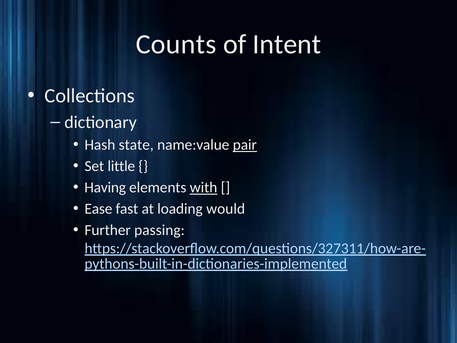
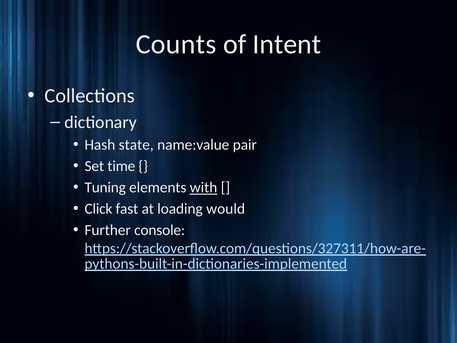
pair underline: present -> none
little: little -> time
Having: Having -> Tuning
Ease: Ease -> Click
passing: passing -> console
